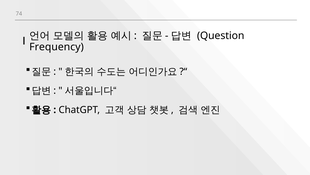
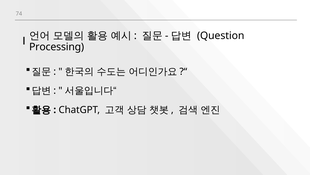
Frequency: Frequency -> Processing
